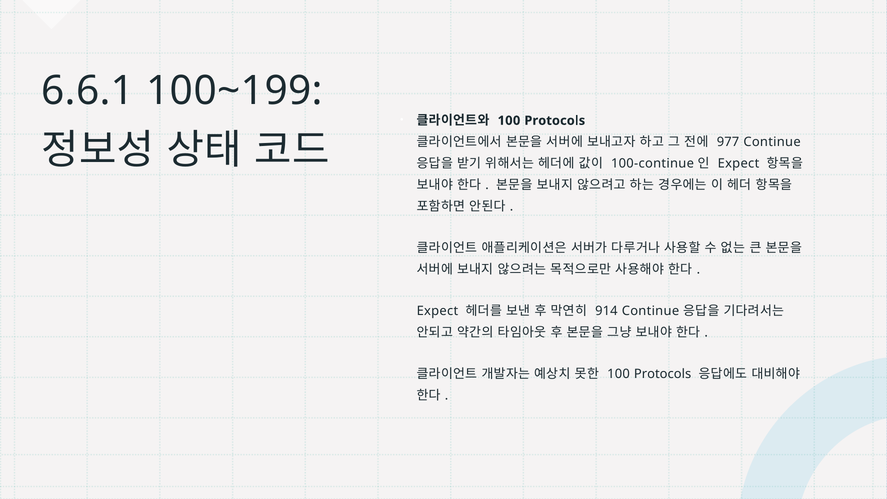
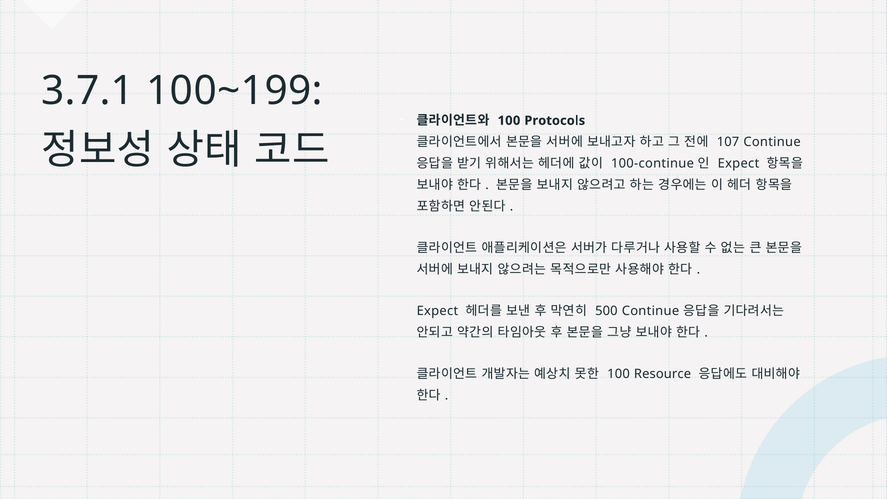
6.6.1: 6.6.1 -> 3.7.1
977: 977 -> 107
914: 914 -> 500
Protocols at (663, 374): Protocols -> Resource
